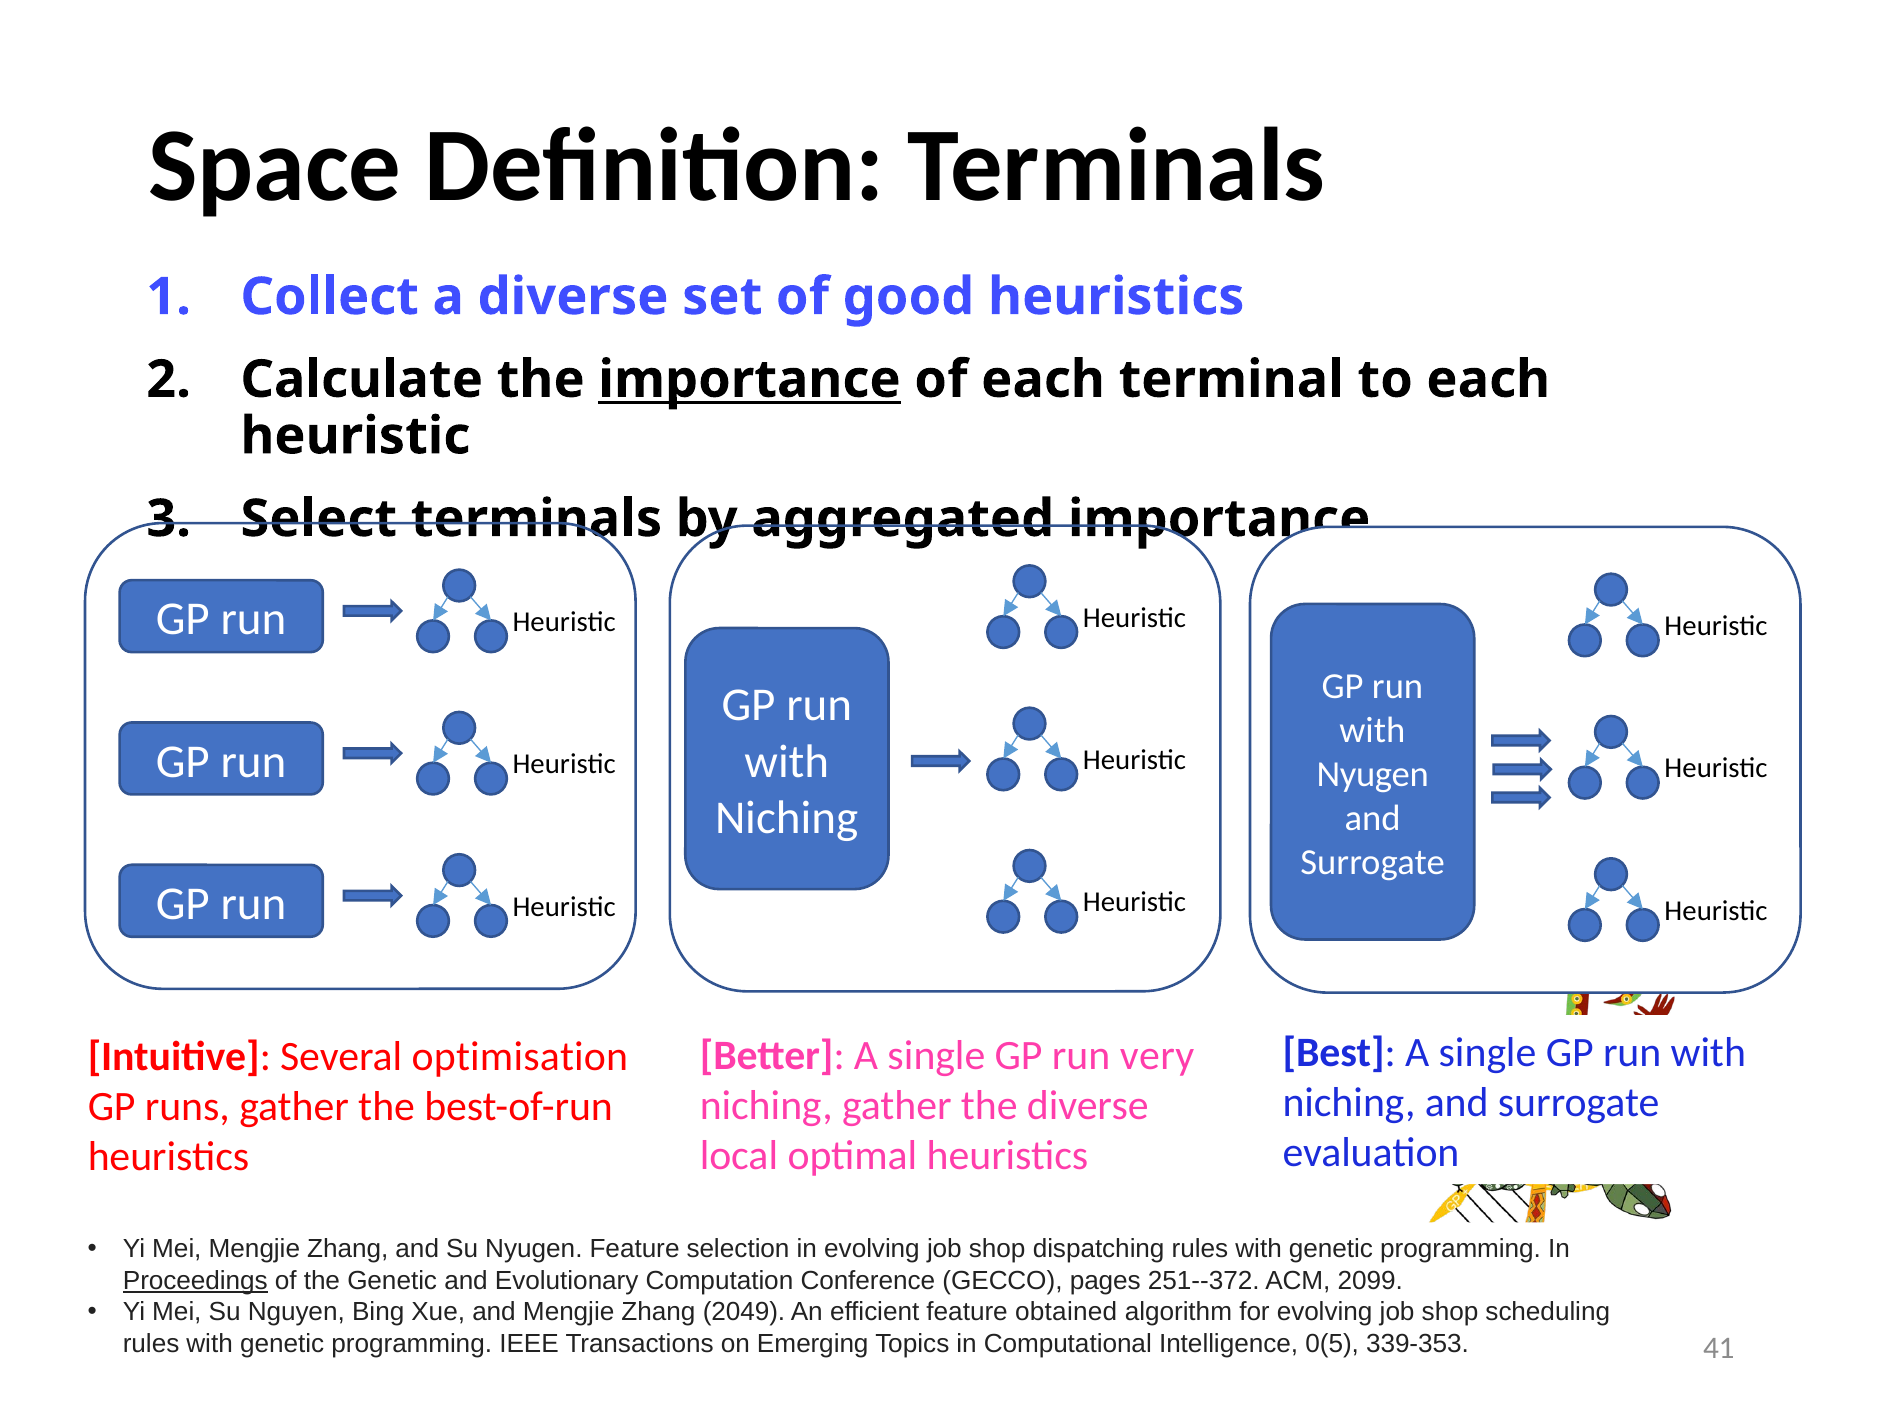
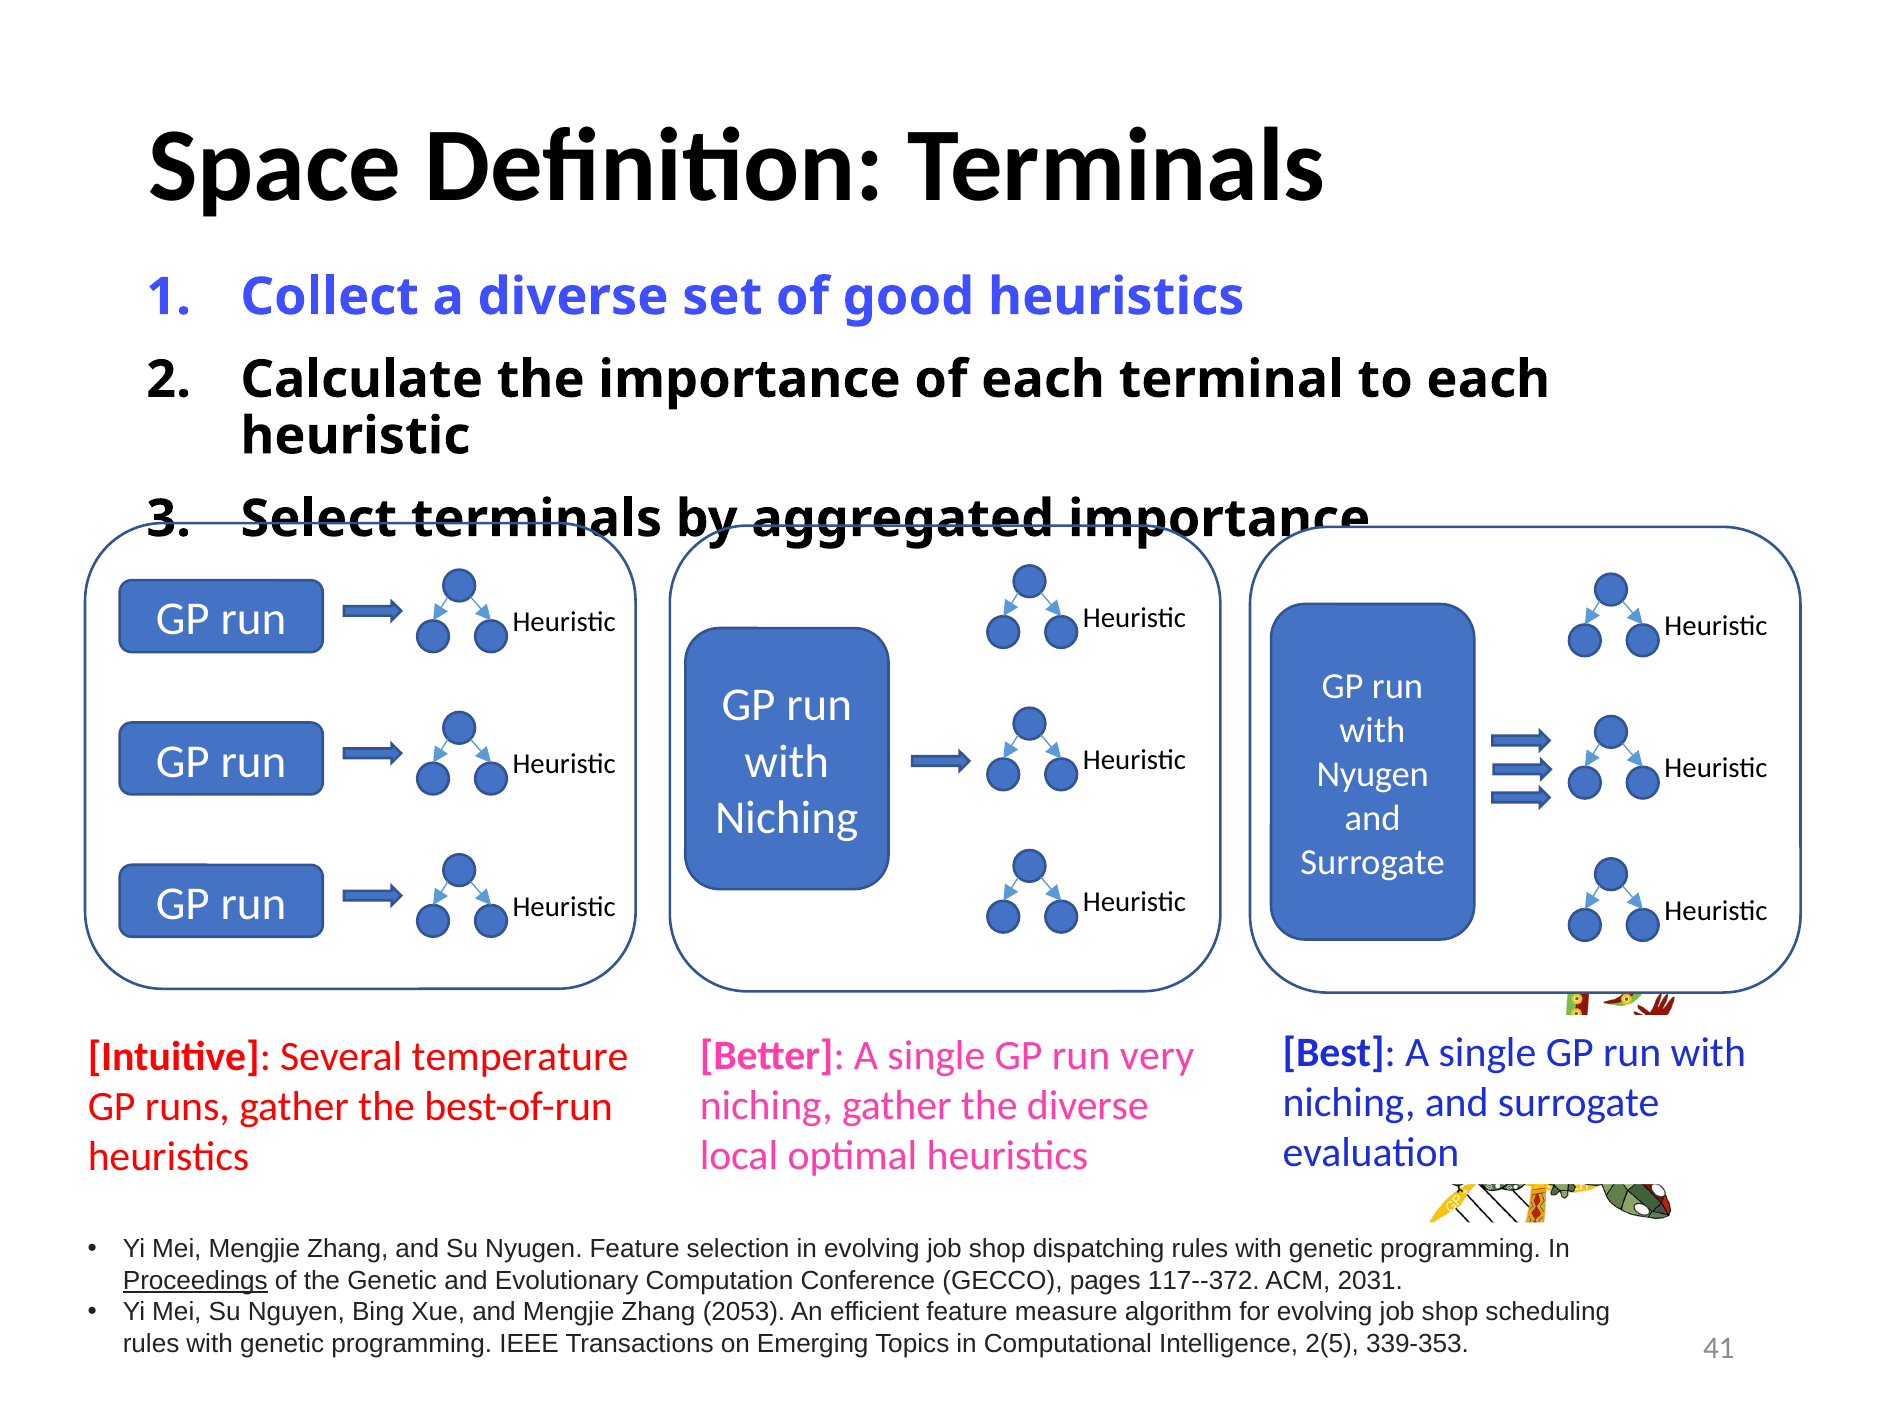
importance at (750, 380) underline: present -> none
optimisation: optimisation -> temperature
251--372: 251--372 -> 117--372
2099: 2099 -> 2031
2049: 2049 -> 2053
obtained: obtained -> measure
0(5: 0(5 -> 2(5
